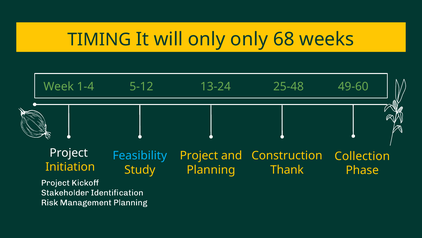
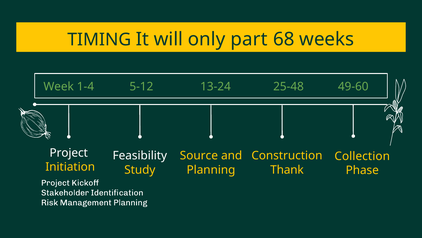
only only: only -> part
Feasibility colour: light blue -> white
Project at (199, 155): Project -> Source
